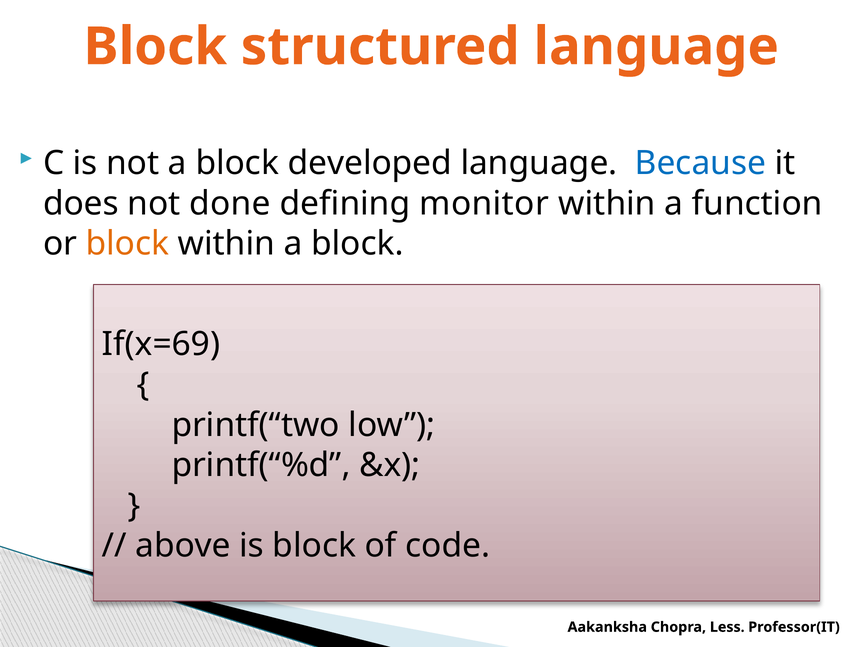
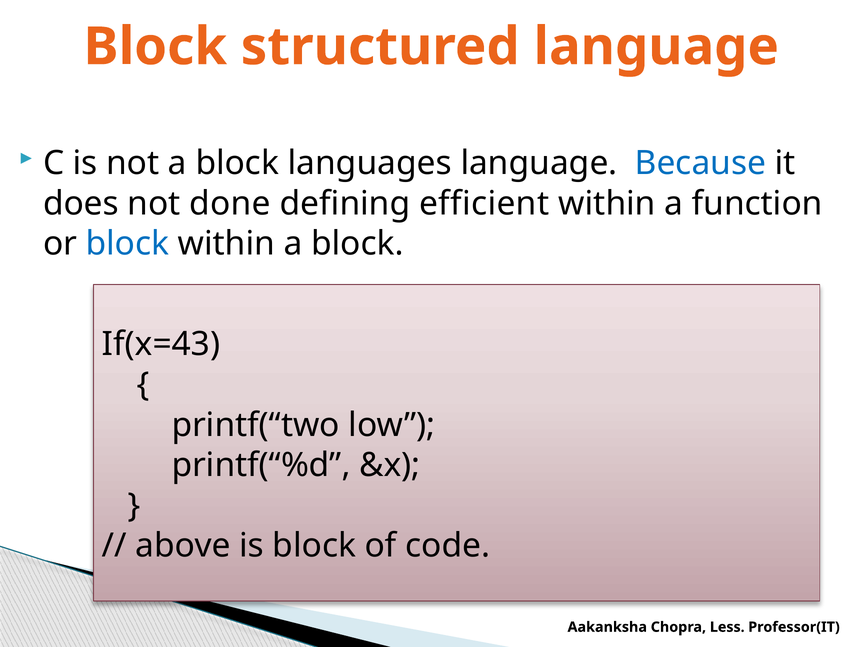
developed: developed -> languages
monitor: monitor -> efficient
block at (127, 244) colour: orange -> blue
If(x=69: If(x=69 -> If(x=43
